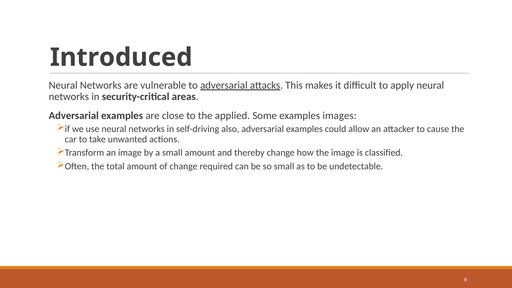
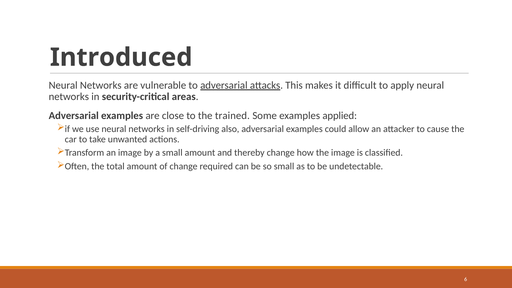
applied: applied -> trained
images: images -> applied
